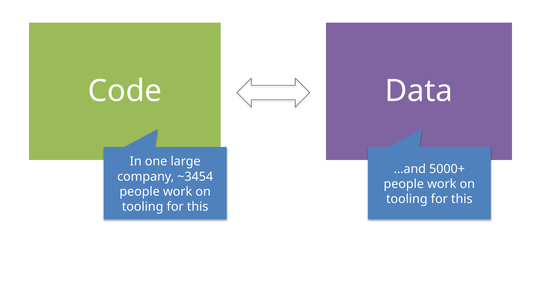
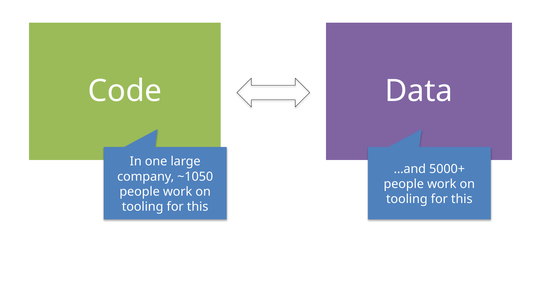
~3454: ~3454 -> ~1050
